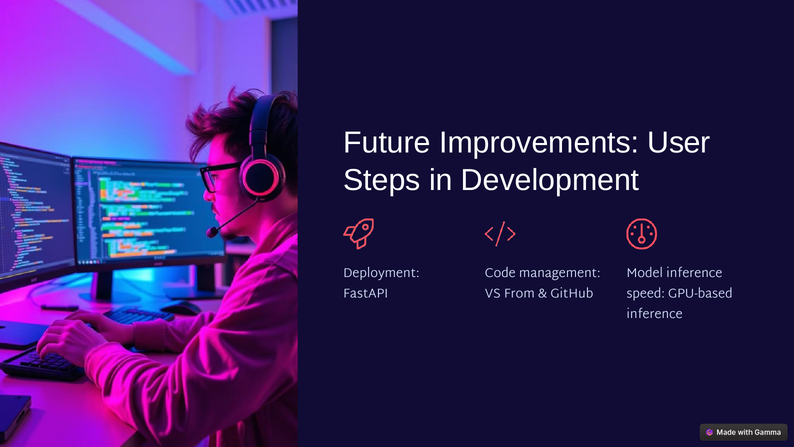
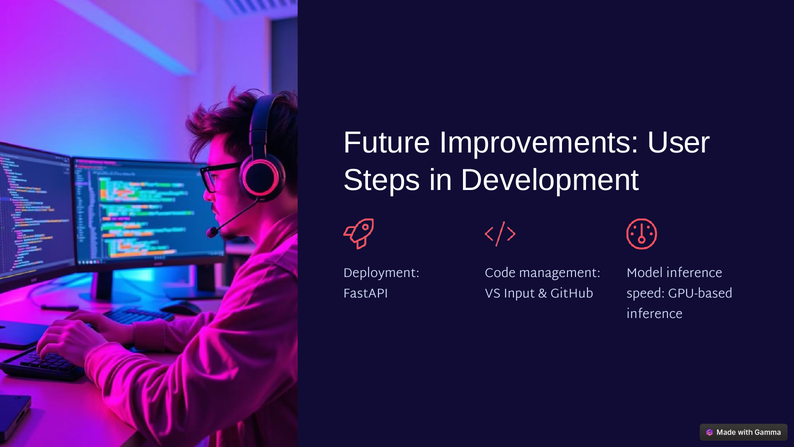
From: From -> Input
